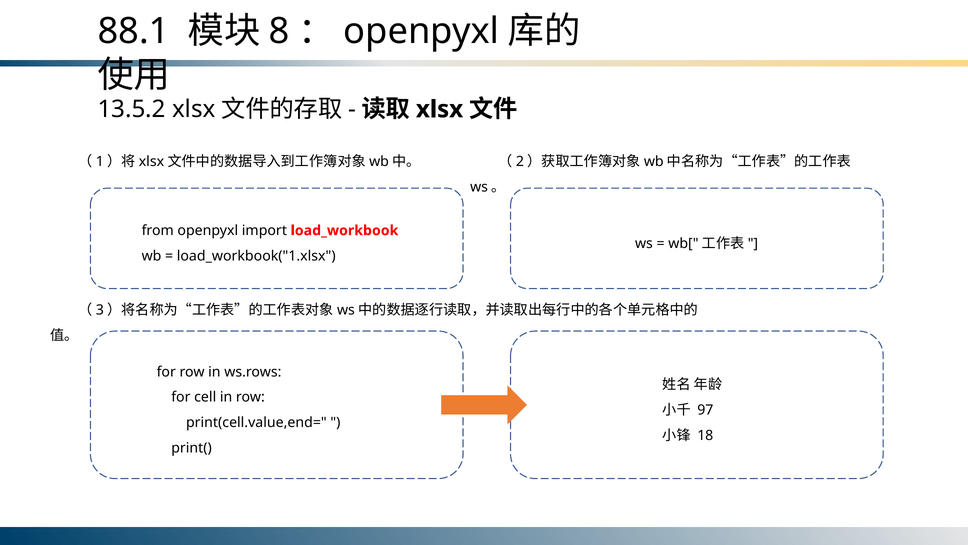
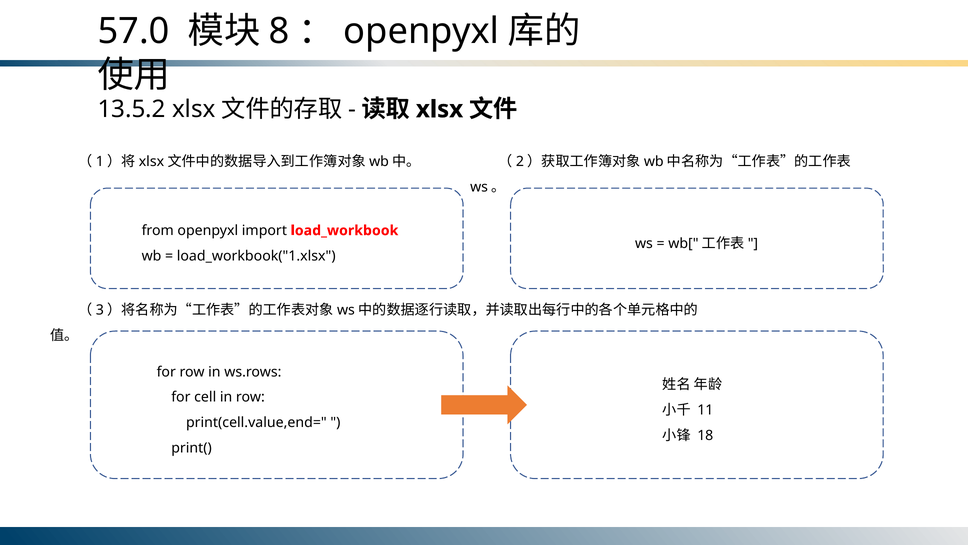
88.1: 88.1 -> 57.0
97: 97 -> 11
